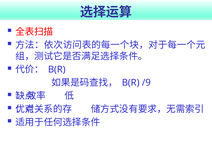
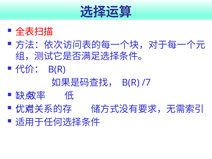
/9: /9 -> /7
